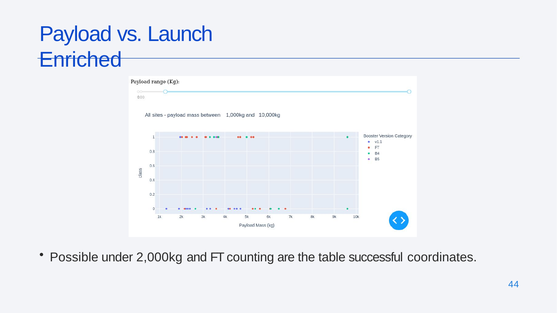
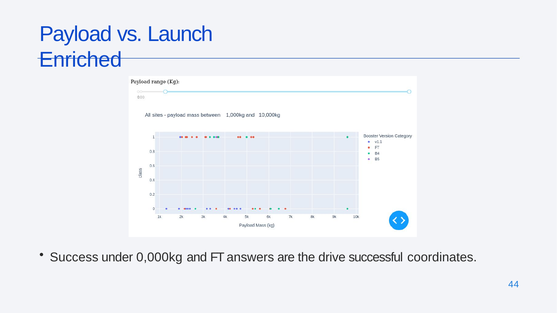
Possible: Possible -> Success
2,000kg: 2,000kg -> 0,000kg
counting: counting -> answers
table: table -> drive
